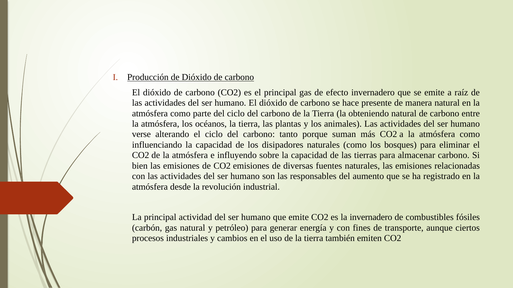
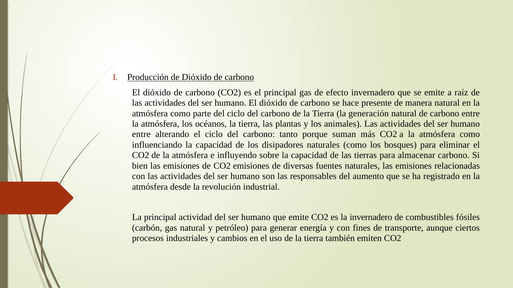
obteniendo: obteniendo -> generación
verse at (141, 135): verse -> entre
